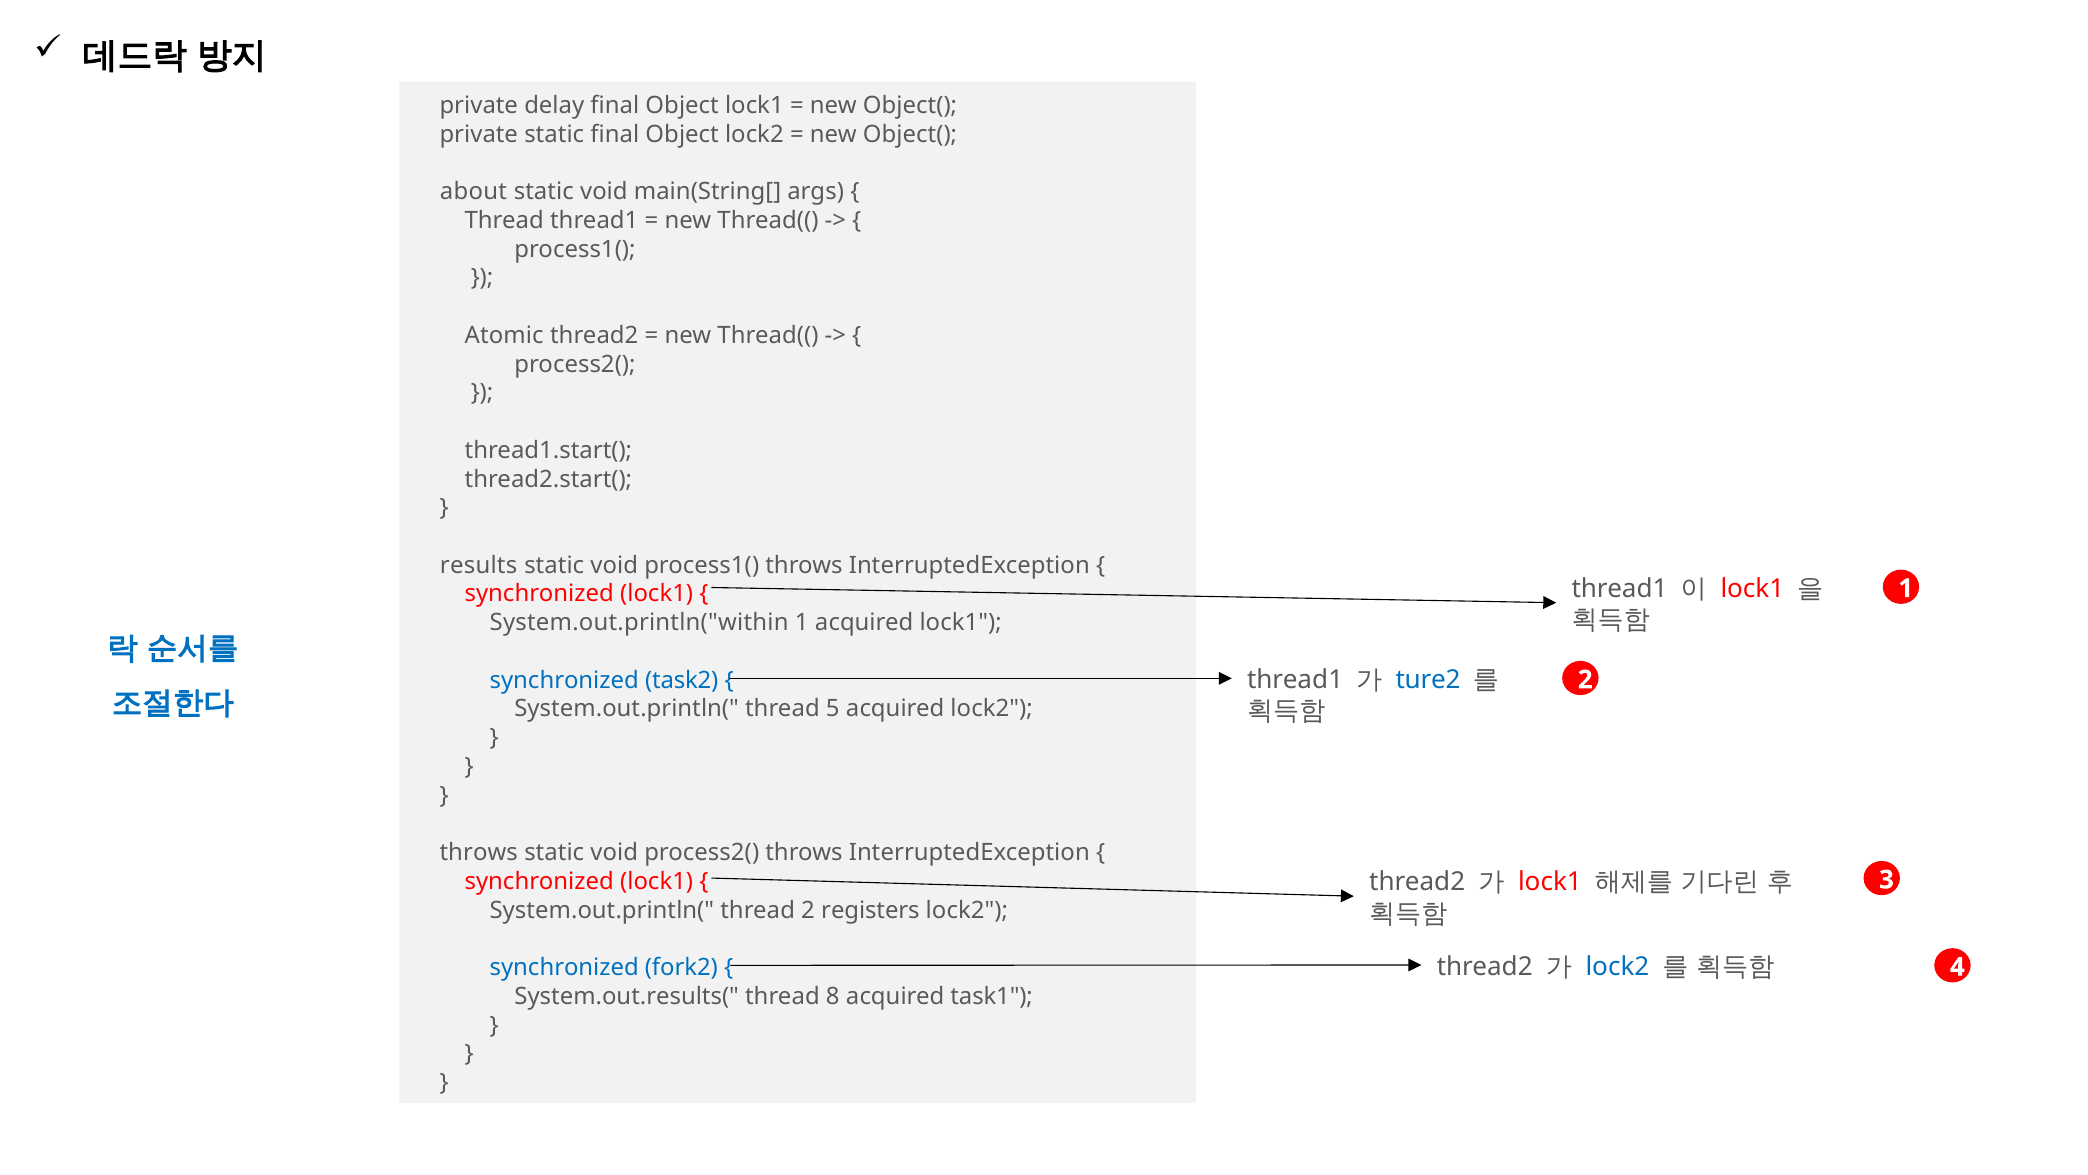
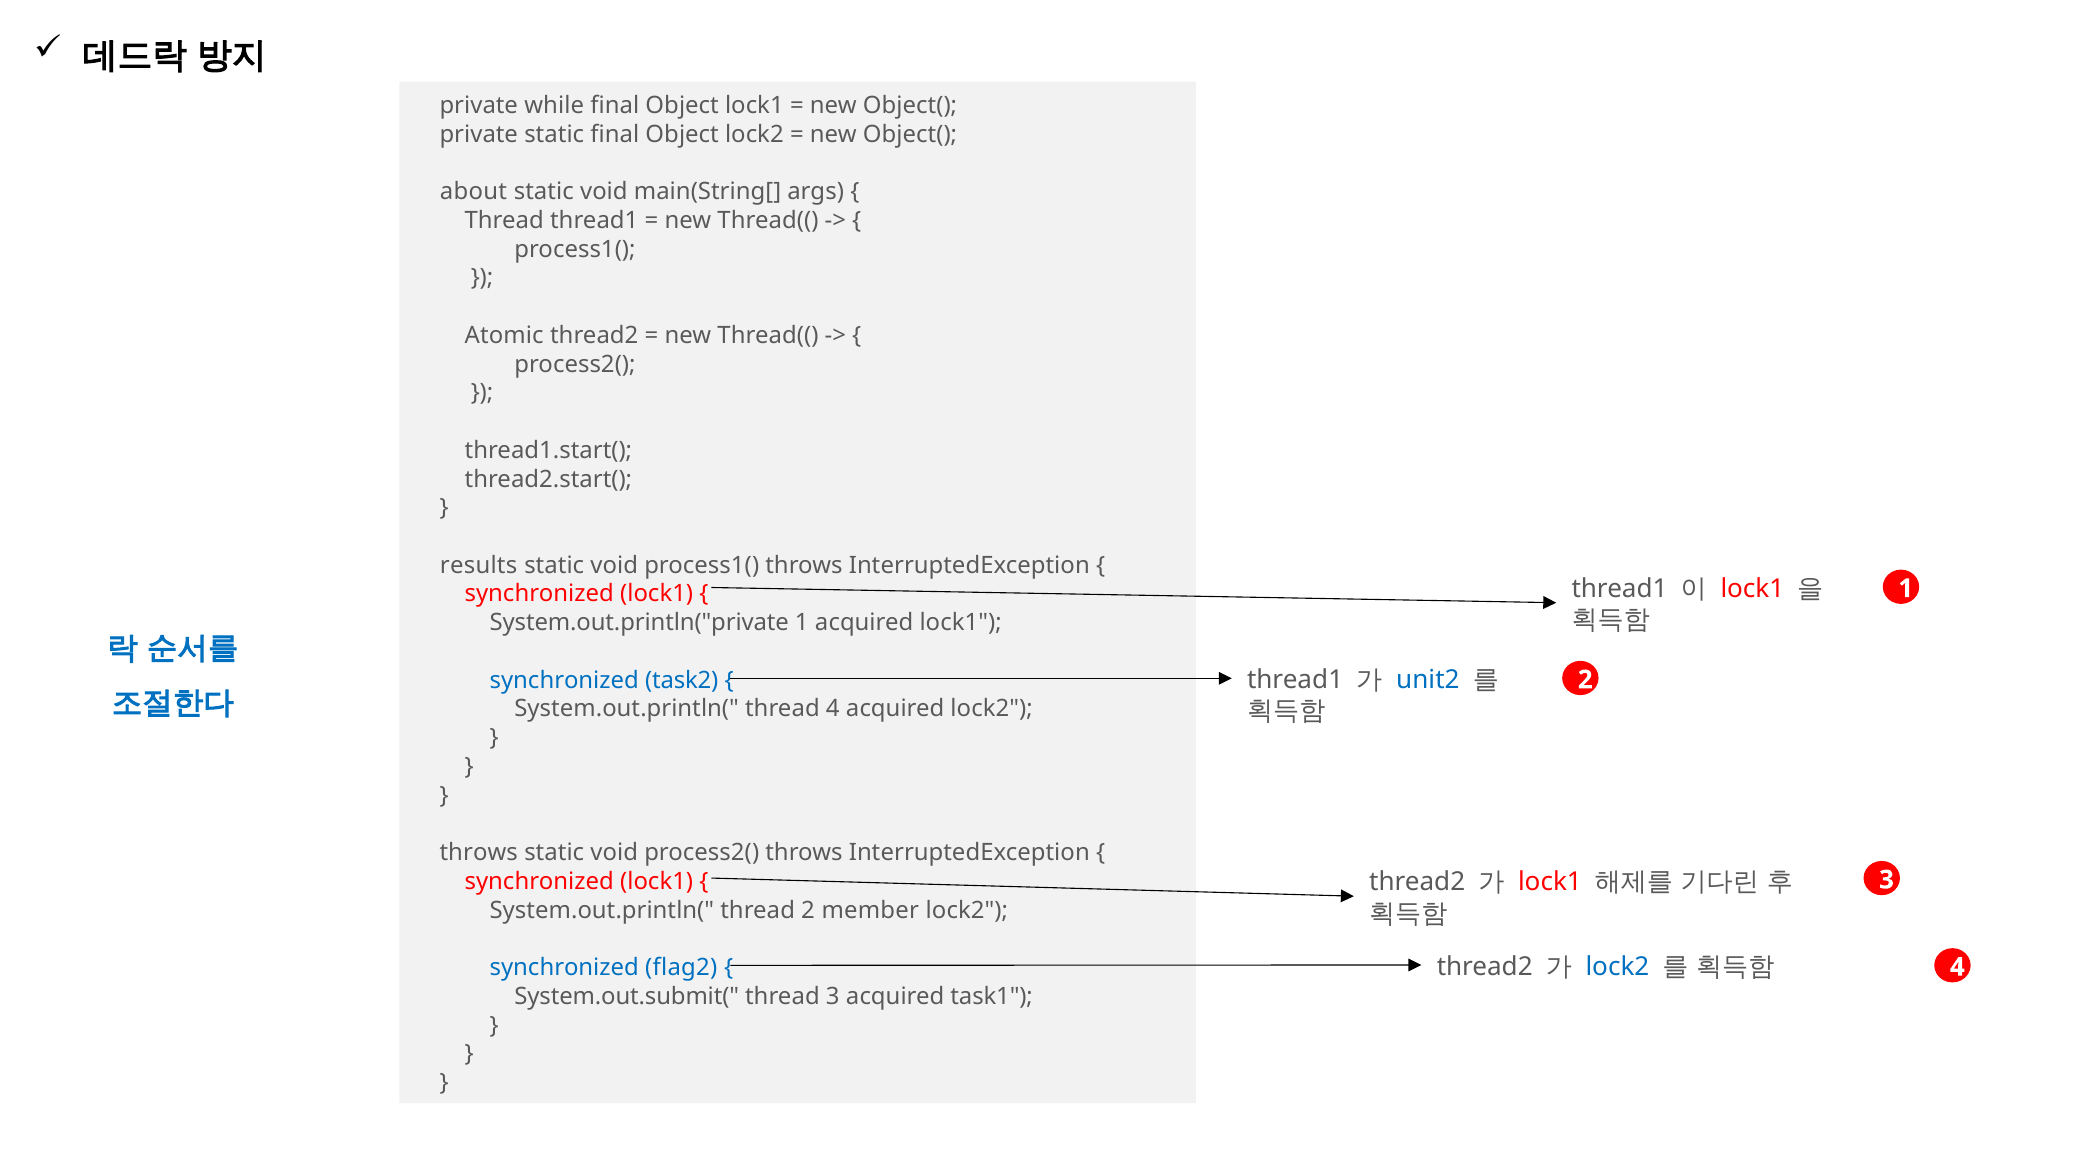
delay: delay -> while
System.out.println("within: System.out.println("within -> System.out.println("private
ture2: ture2 -> unit2
thread 5: 5 -> 4
registers: registers -> member
fork2: fork2 -> flag2
System.out.results(: System.out.results( -> System.out.submit(
thread 8: 8 -> 3
